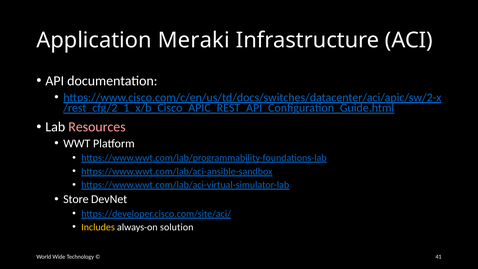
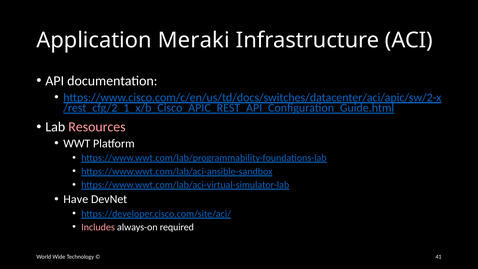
Store: Store -> Have
Includes colour: yellow -> pink
solution: solution -> required
